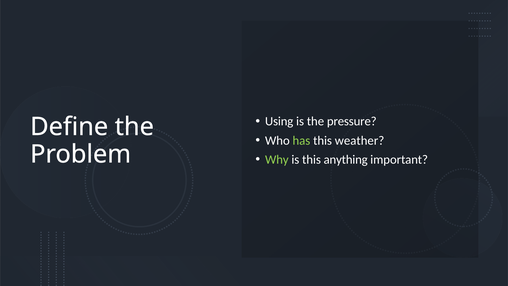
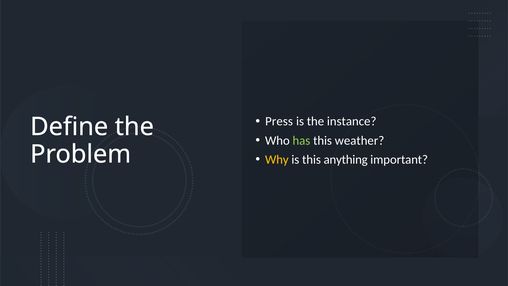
Using: Using -> Press
pressure: pressure -> instance
Why colour: light green -> yellow
